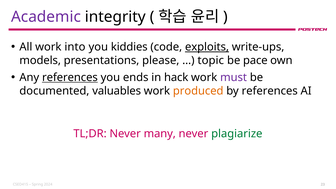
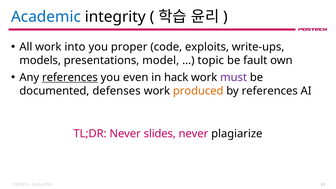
Academic colour: purple -> blue
kiddies: kiddies -> proper
exploits underline: present -> none
please: please -> model
pace: pace -> fault
ends: ends -> even
valuables: valuables -> defenses
many: many -> slides
plagiarize colour: green -> black
